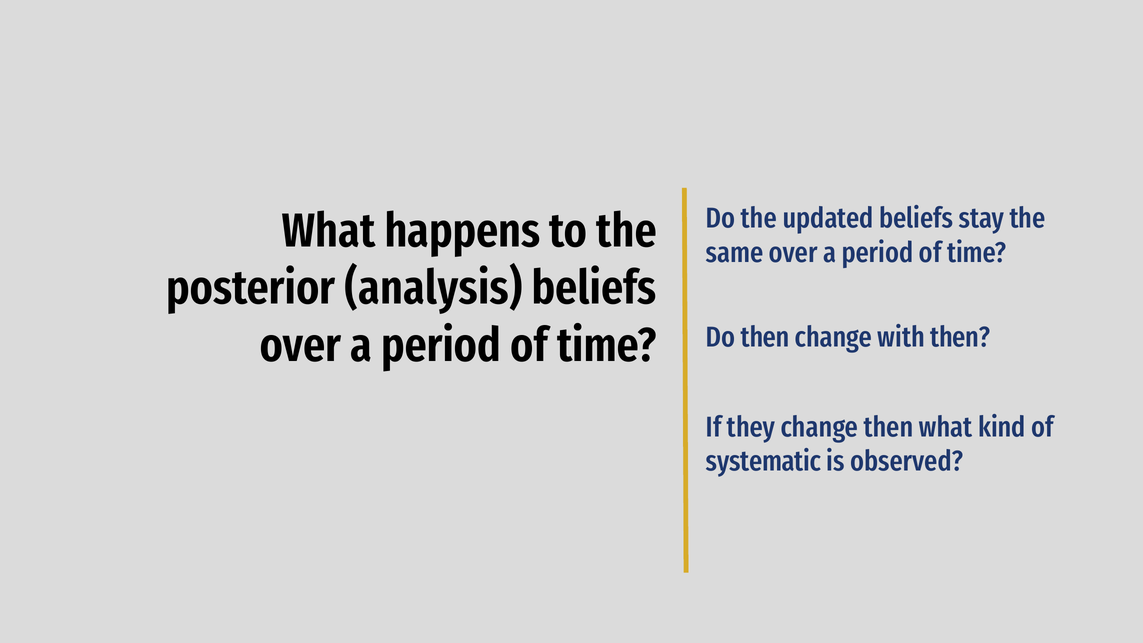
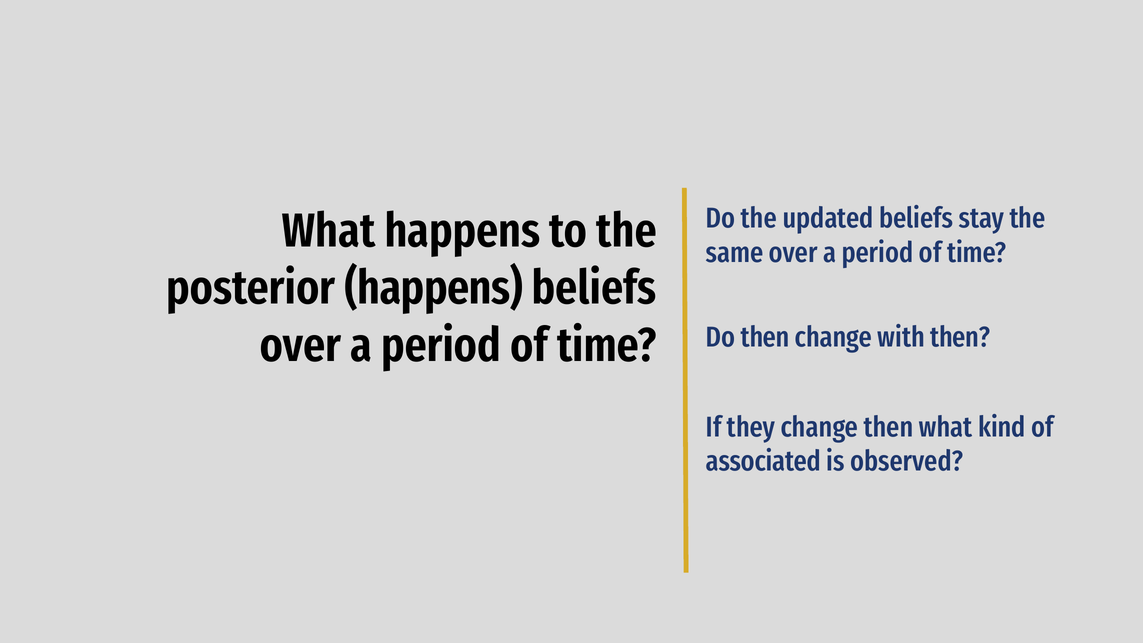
posterior analysis: analysis -> happens
systematic: systematic -> associated
